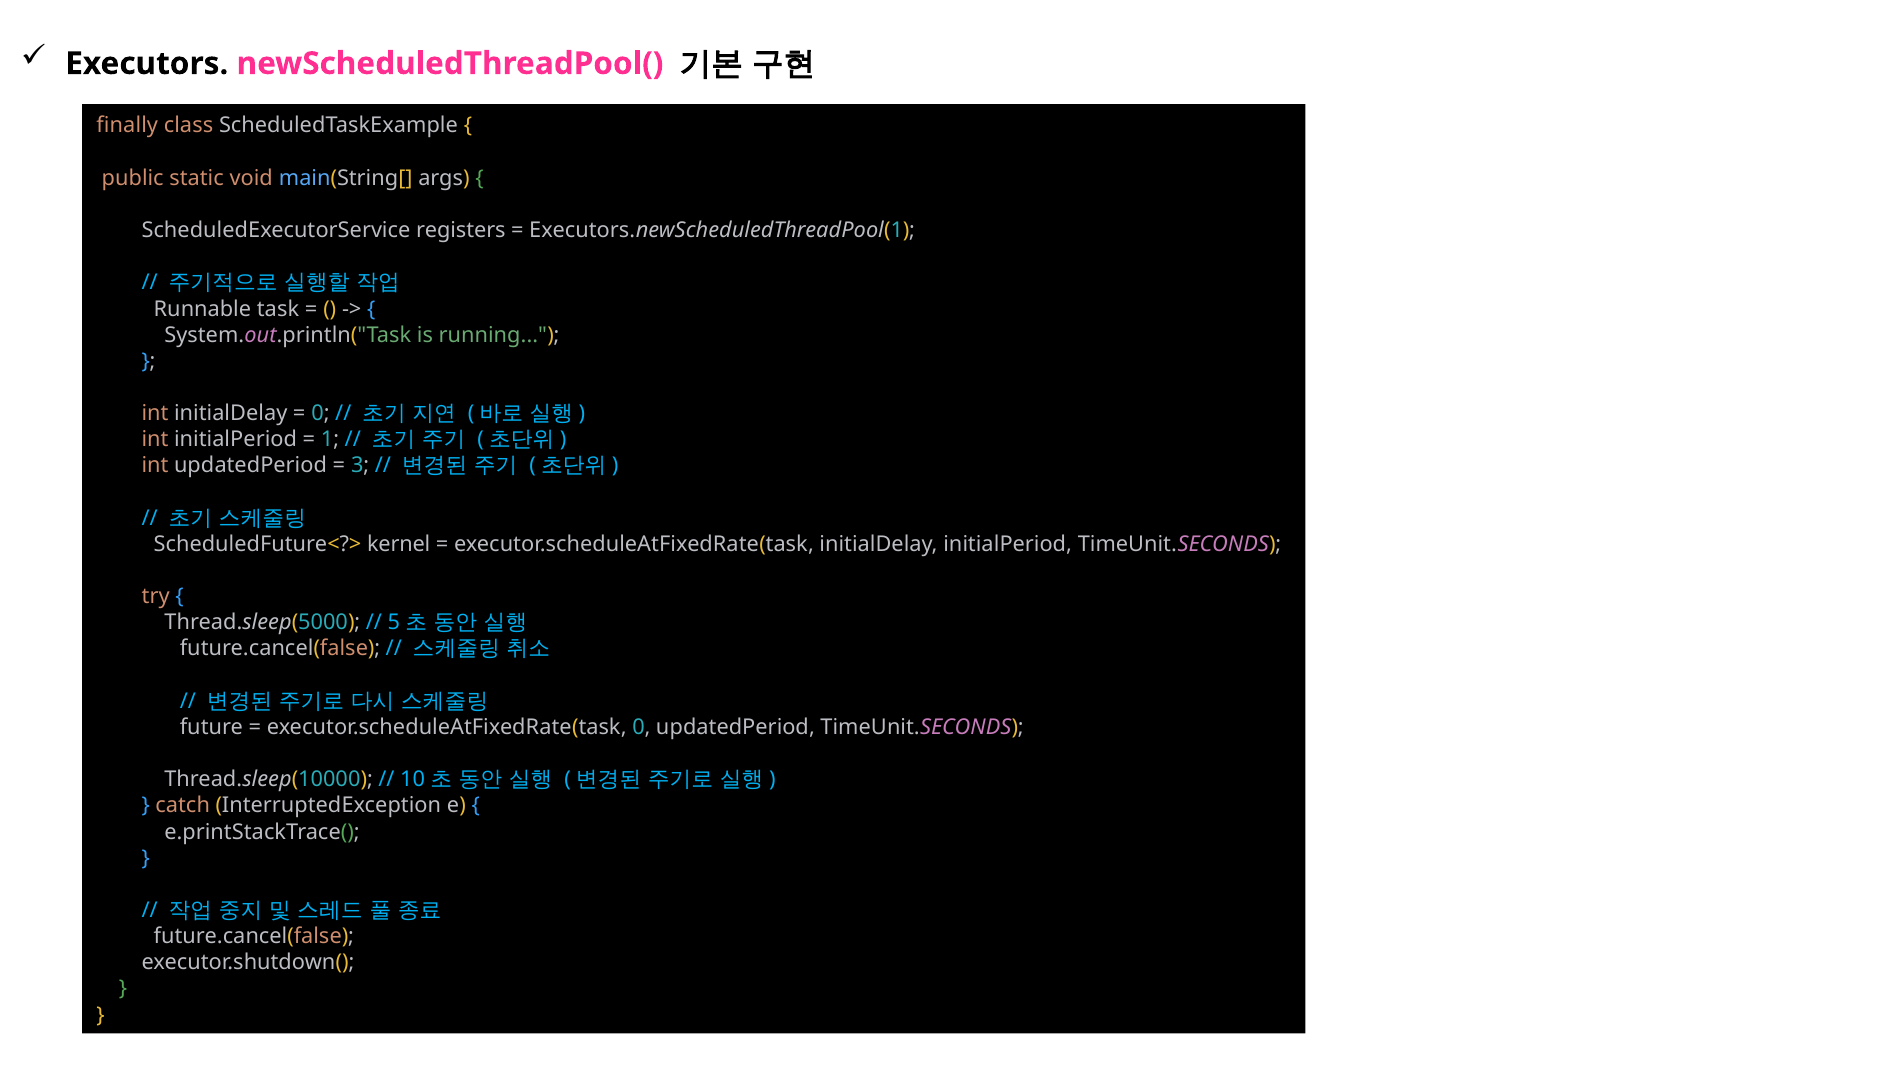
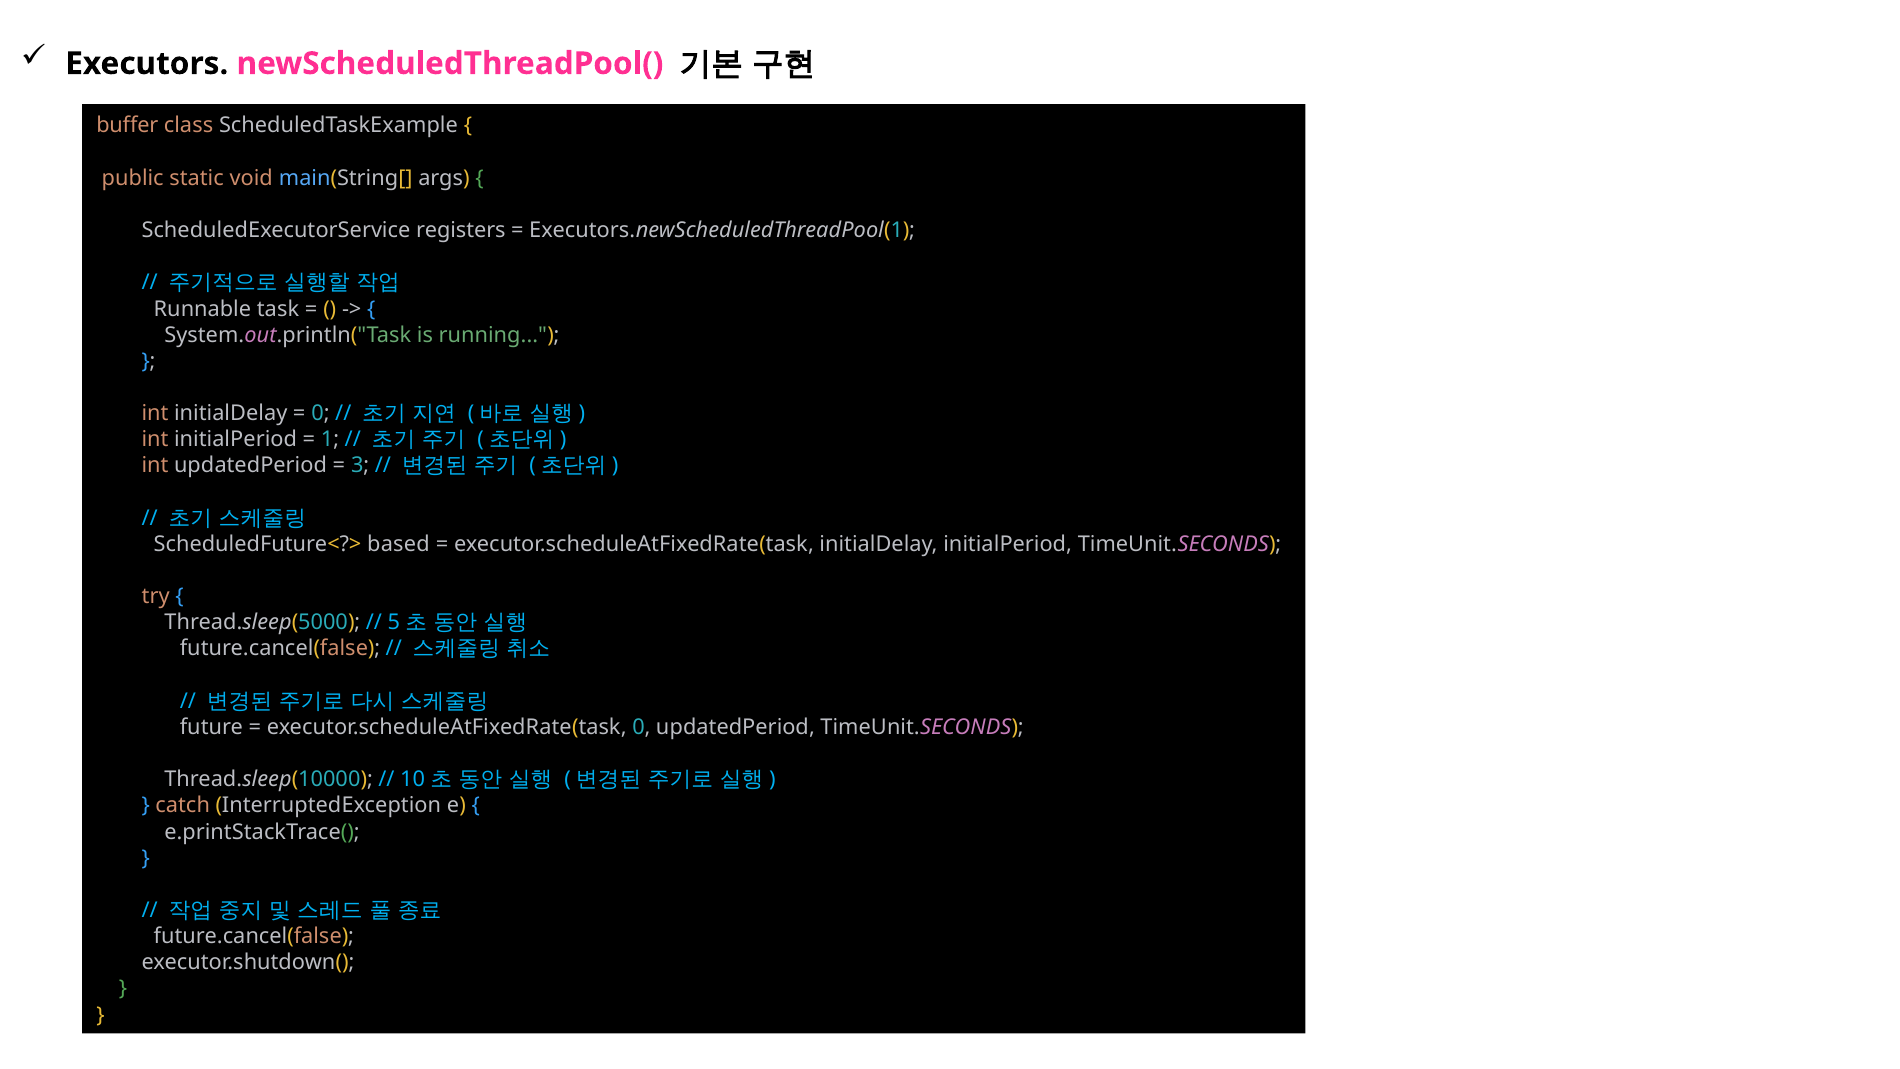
finally: finally -> buffer
kernel: kernel -> based
